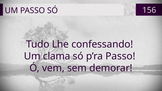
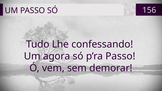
clama: clama -> agora
